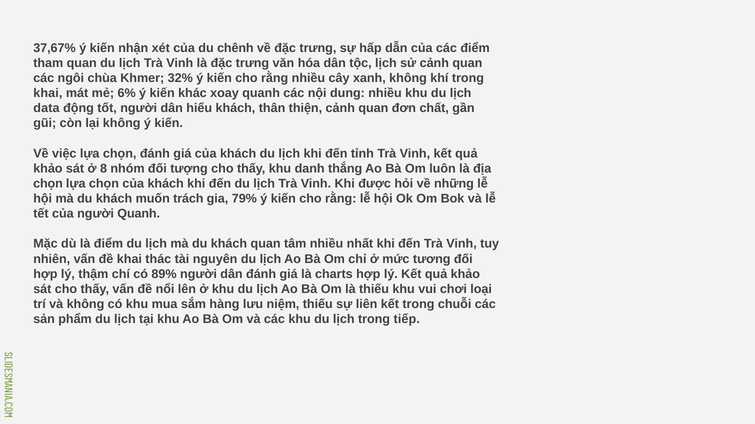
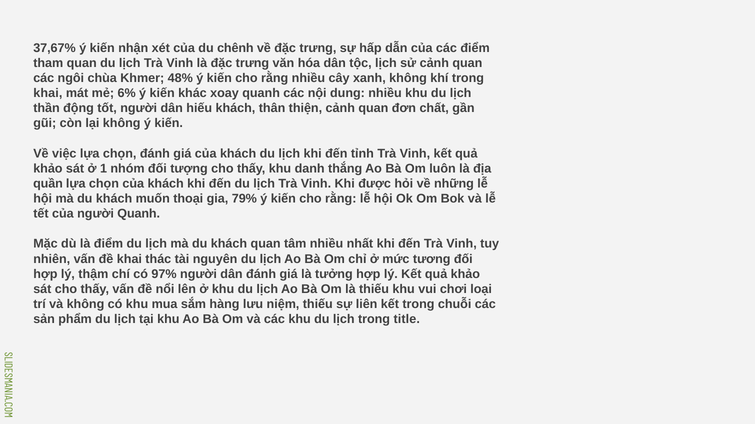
32%: 32% -> 48%
data: data -> thần
8: 8 -> 1
chọn at (48, 184): chọn -> quần
trách: trách -> thoại
89%: 89% -> 97%
charts: charts -> tưởng
tiếp: tiếp -> title
